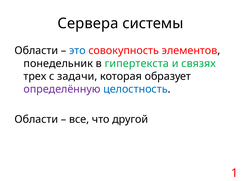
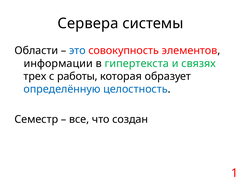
понедельник: понедельник -> информации
задачи: задачи -> работы
определённую colour: purple -> blue
Области at (36, 119): Области -> Семестр
другой: другой -> создан
